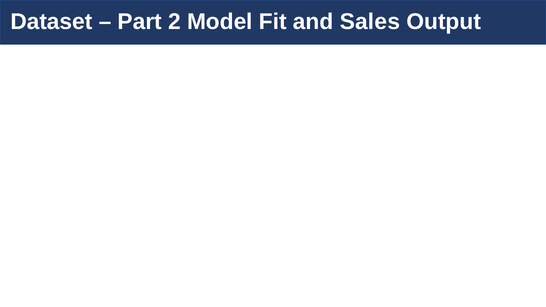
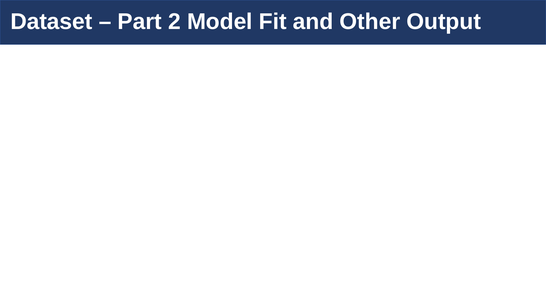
Sales: Sales -> Other
